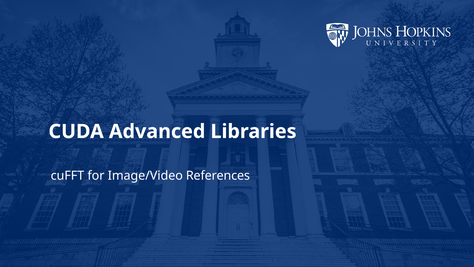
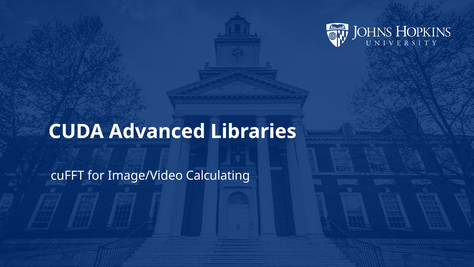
References: References -> Calculating
